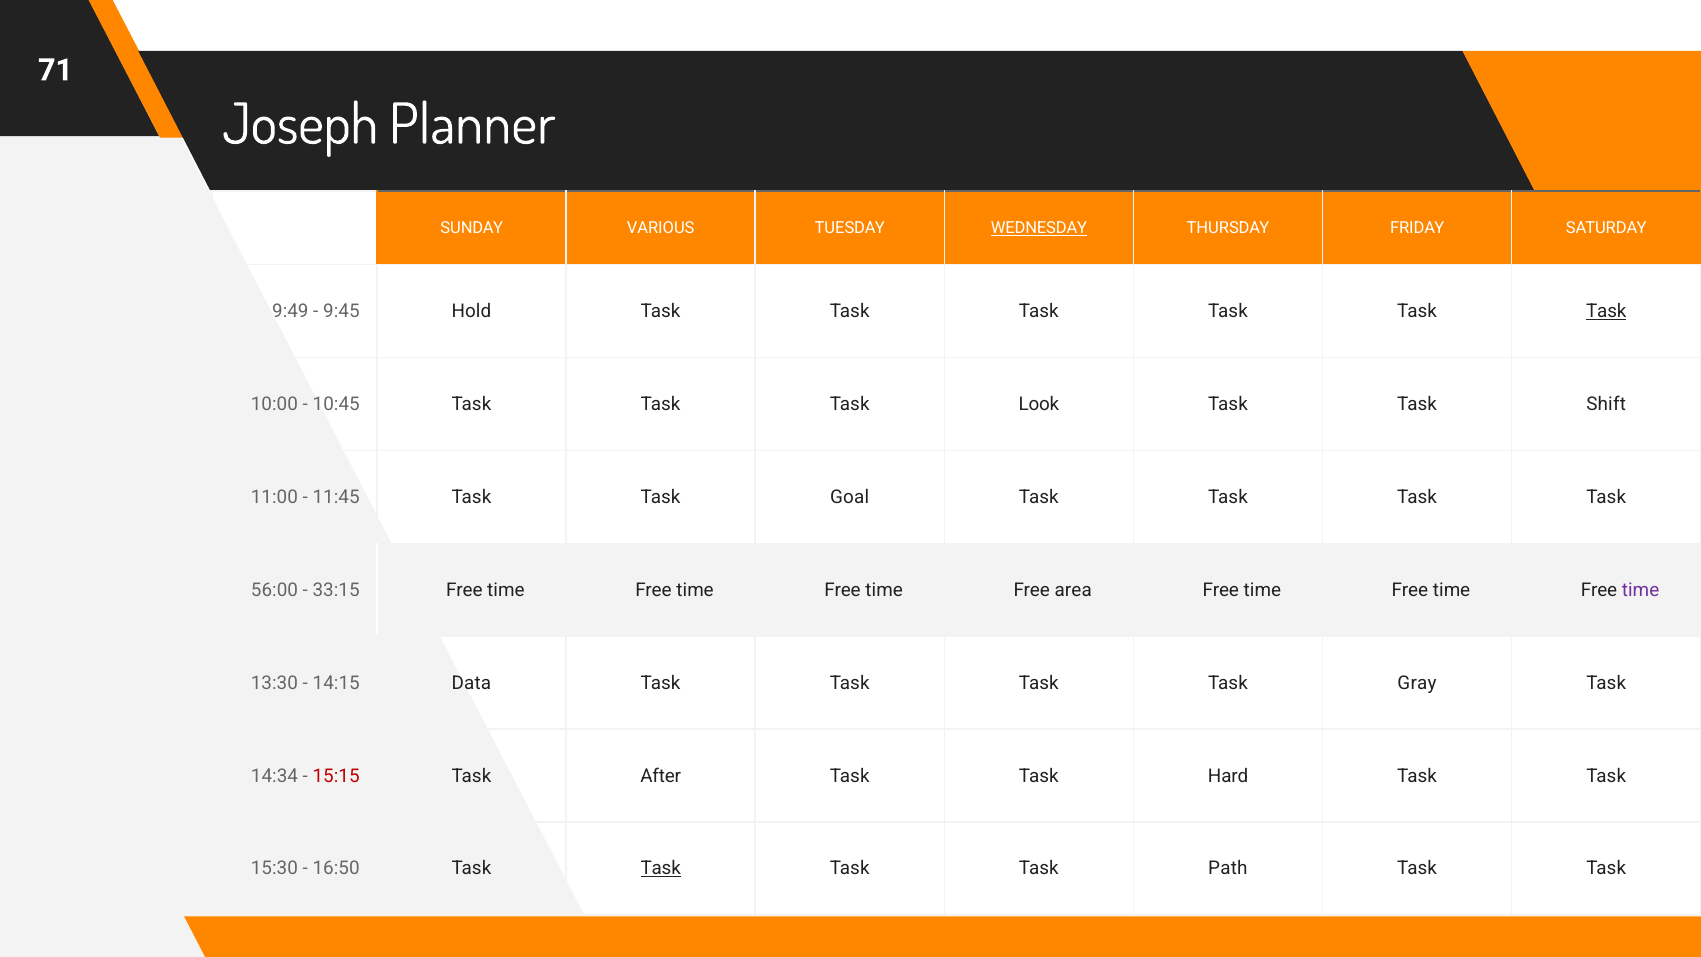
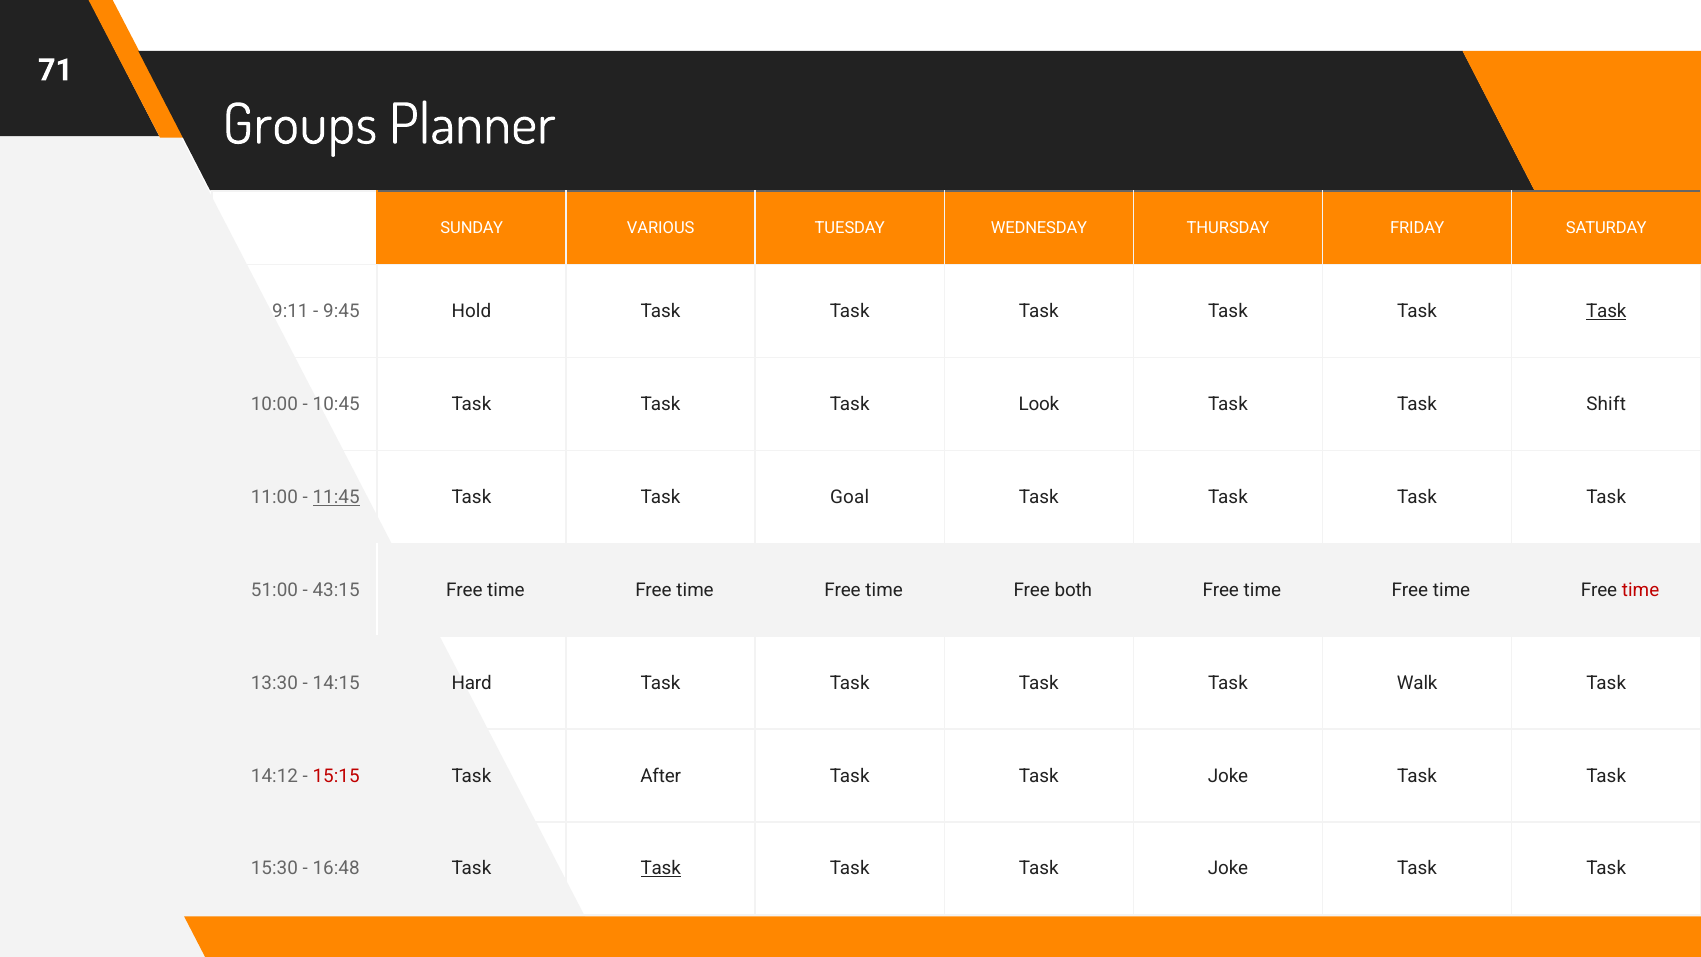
Joseph: Joseph -> Groups
WEDNESDAY underline: present -> none
9:49: 9:49 -> 9:11
11:45 underline: none -> present
56:00: 56:00 -> 51:00
33:15: 33:15 -> 43:15
area: area -> both
time at (1641, 590) colour: purple -> red
Data: Data -> Hard
Gray: Gray -> Walk
14:34: 14:34 -> 14:12
Hard at (1228, 776): Hard -> Joke
16:50: 16:50 -> 16:48
Path at (1228, 869): Path -> Joke
